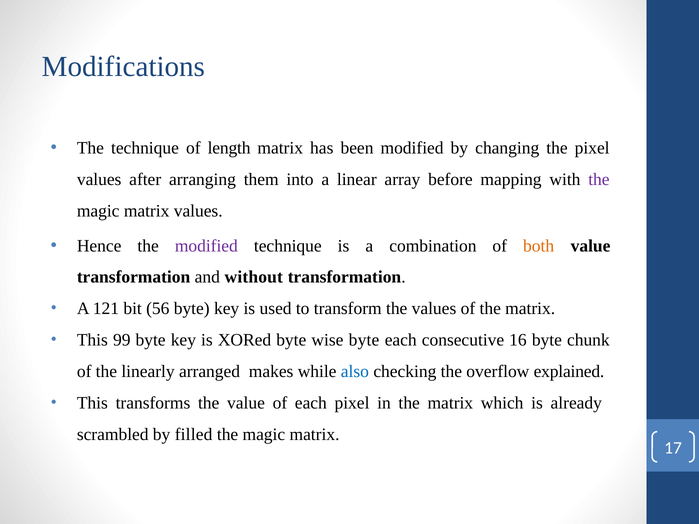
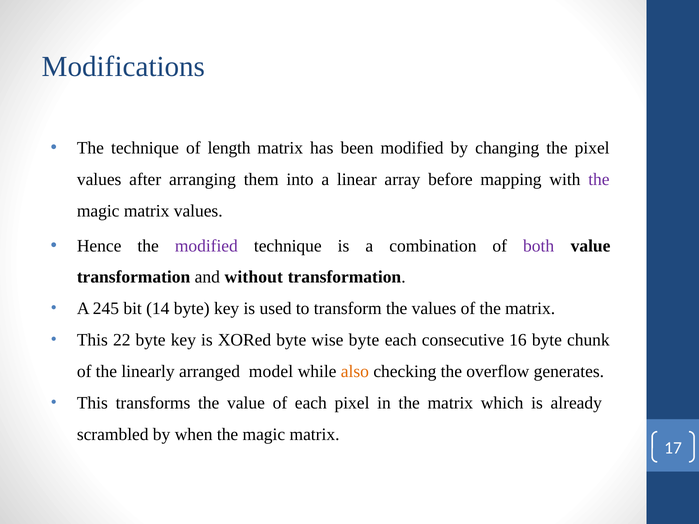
both colour: orange -> purple
121: 121 -> 245
56: 56 -> 14
99: 99 -> 22
makes: makes -> model
also colour: blue -> orange
explained: explained -> generates
filled: filled -> when
